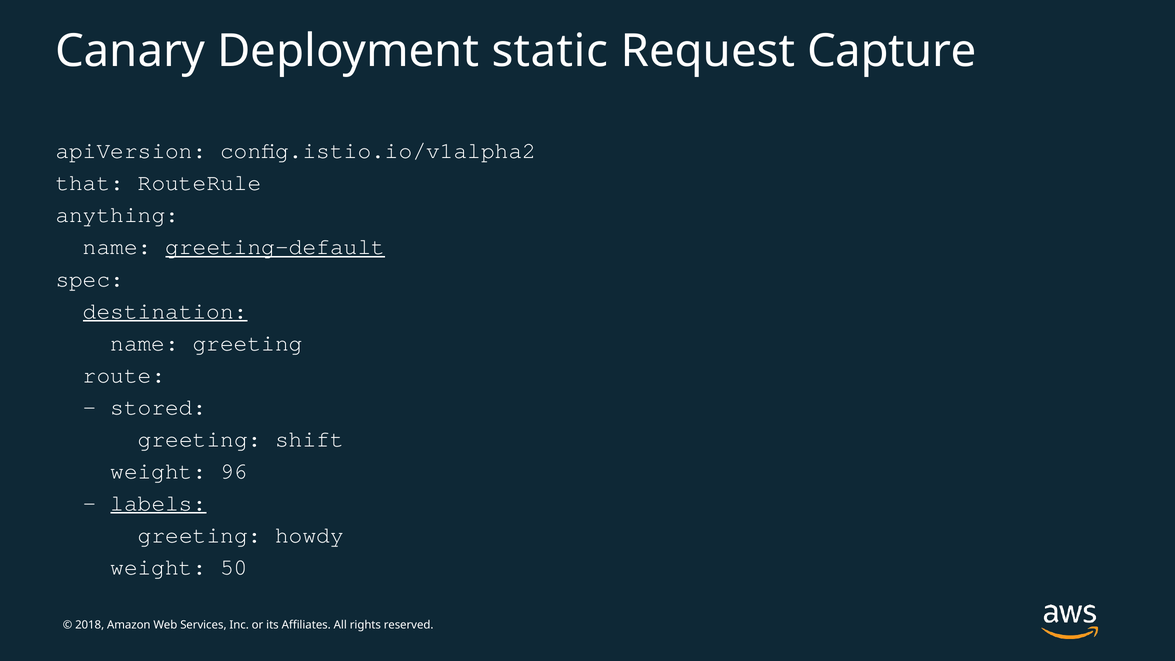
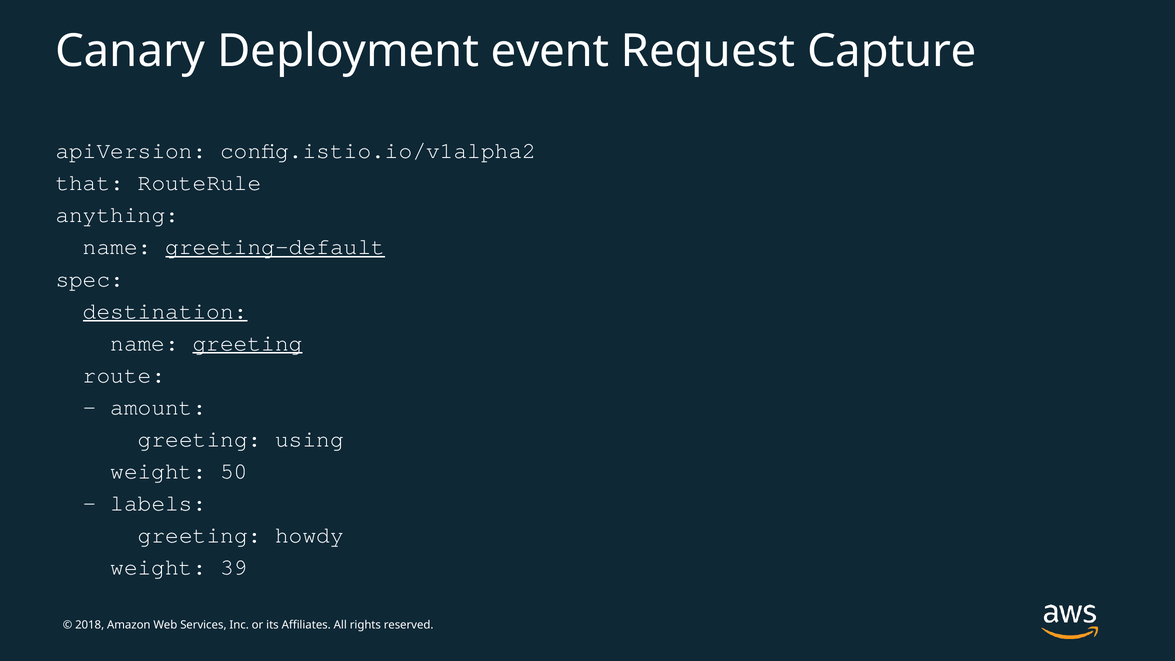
static: static -> event
greeting at (248, 343) underline: none -> present
stored: stored -> amount
shift: shift -> using
96: 96 -> 50
labels underline: present -> none
50: 50 -> 39
